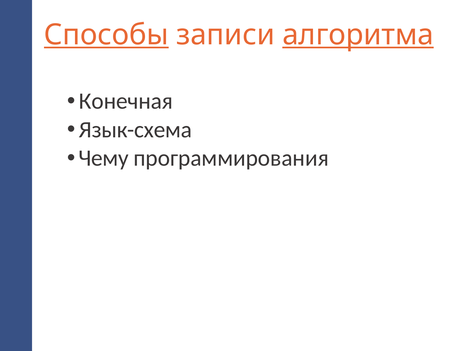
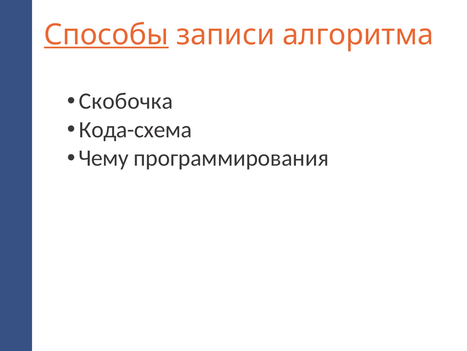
алгоритма underline: present -> none
Конечная: Конечная -> Скобочка
Язык-схема: Язык-схема -> Кода-схема
